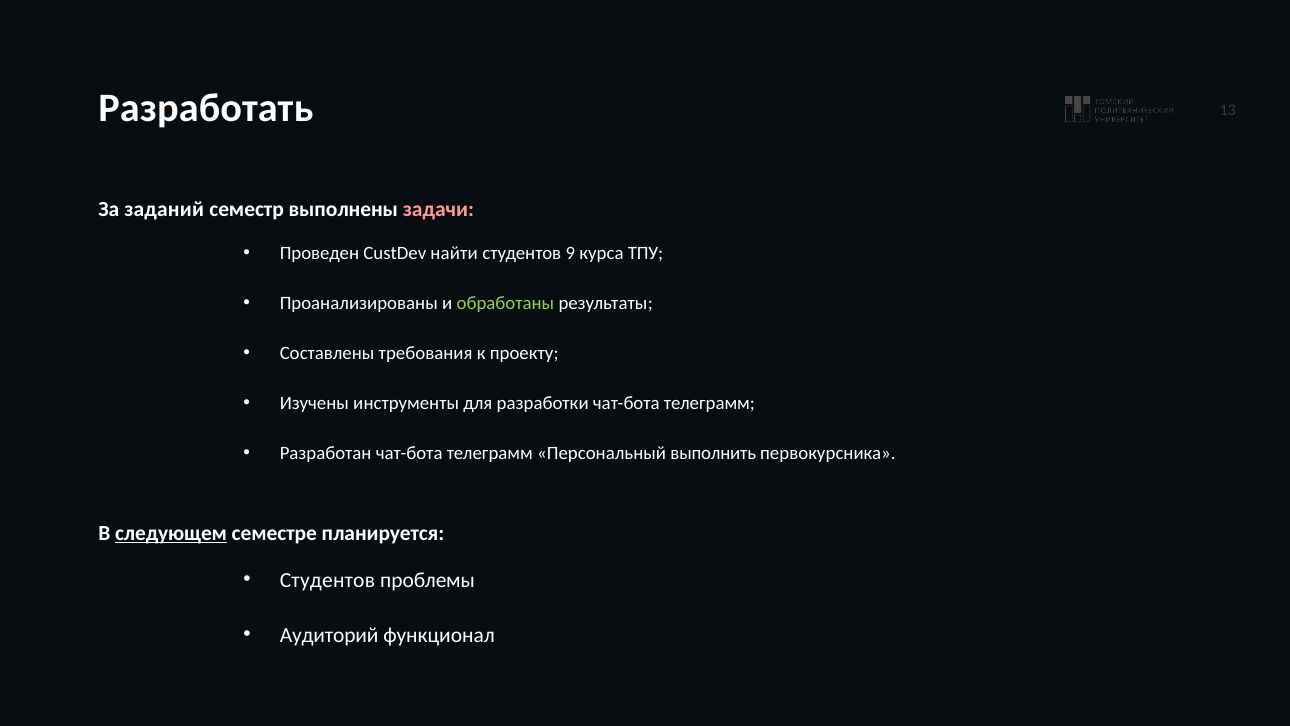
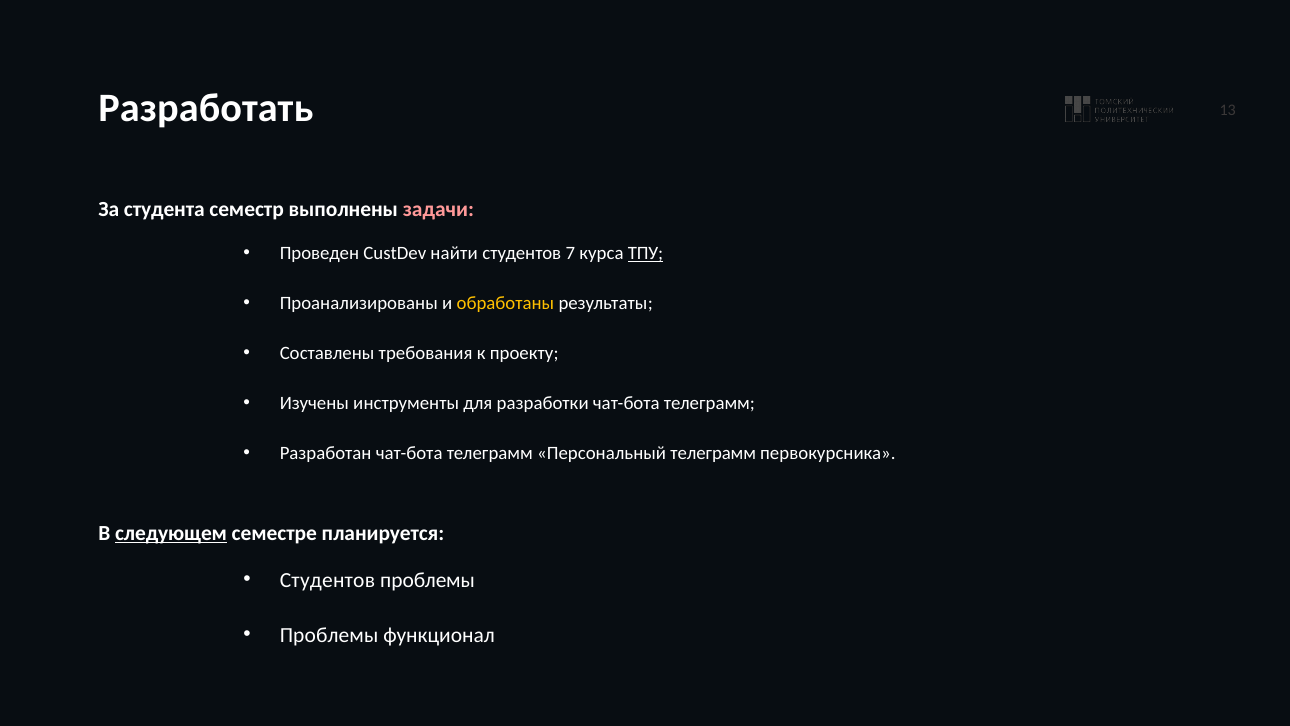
заданий: заданий -> студента
9: 9 -> 7
ТПУ underline: none -> present
обработаны colour: light green -> yellow
Персональный выполнить: выполнить -> телеграмм
Аудиторий at (329, 635): Аудиторий -> Проблемы
